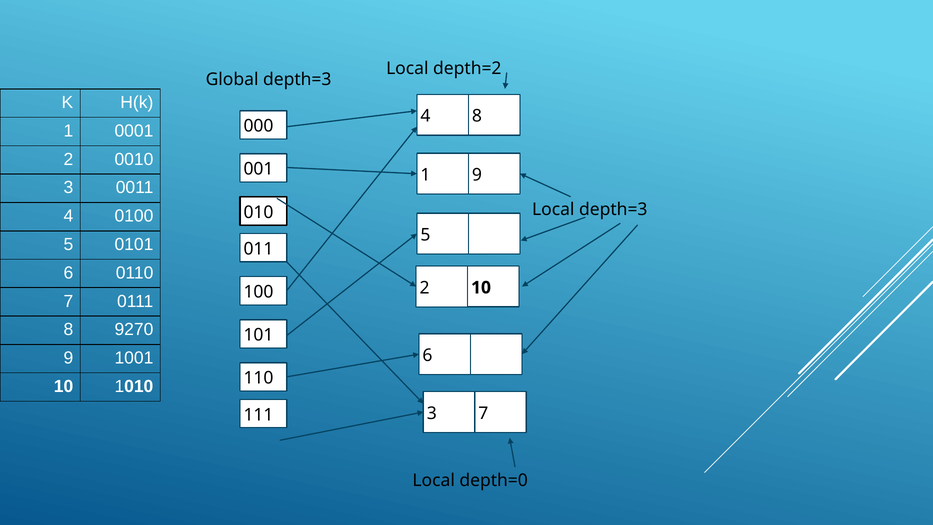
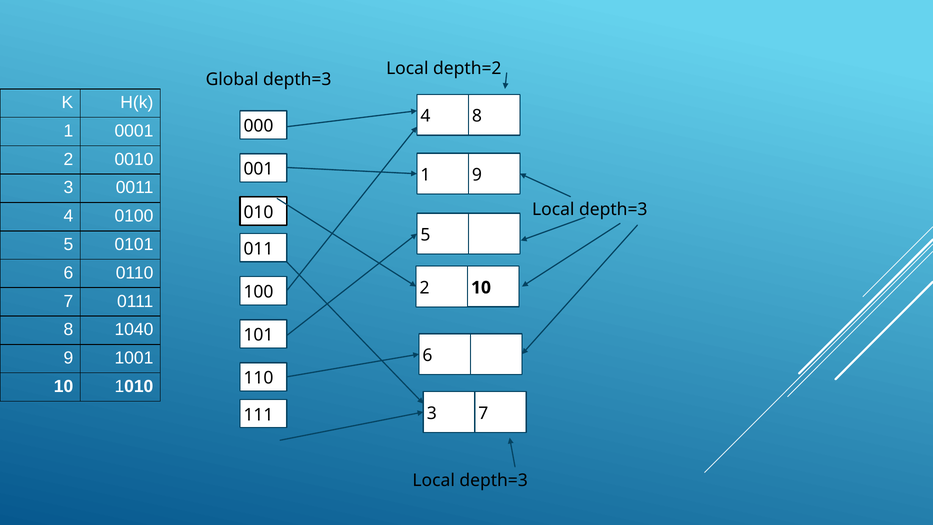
9270: 9270 -> 1040
depth=0 at (494, 480): depth=0 -> depth=3
